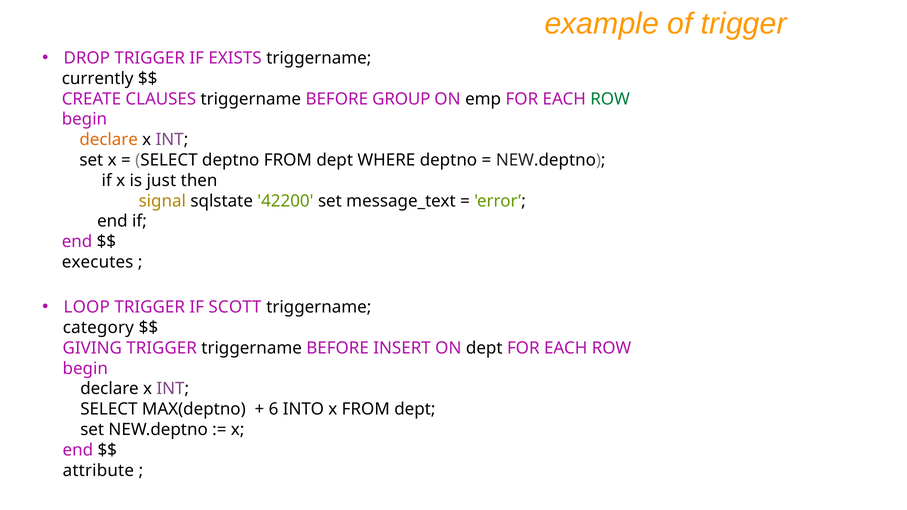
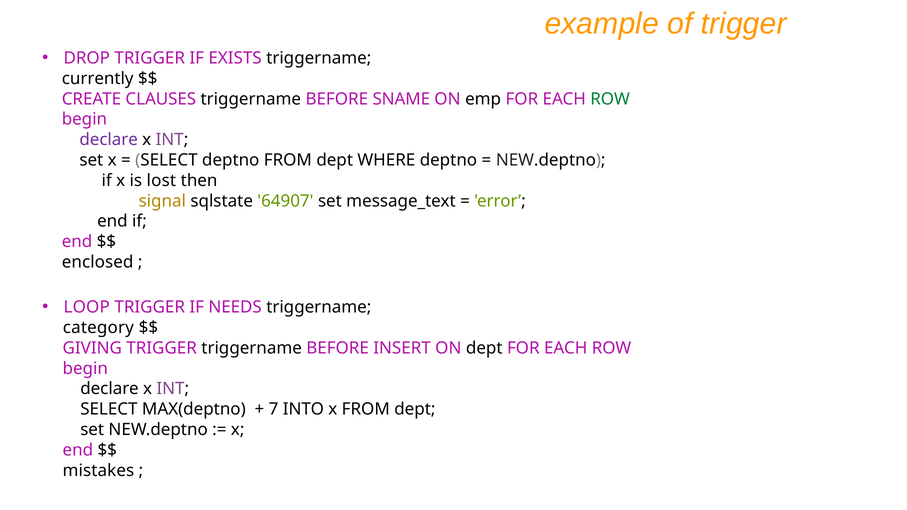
GROUP: GROUP -> SNAME
declare at (109, 140) colour: orange -> purple
just: just -> lost
42200: 42200 -> 64907
executes: executes -> enclosed
SCOTT: SCOTT -> NEEDS
6: 6 -> 7
attribute: attribute -> mistakes
